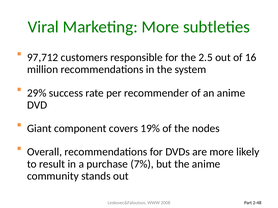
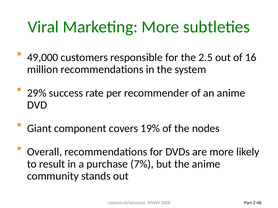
97,712: 97,712 -> 49,000
